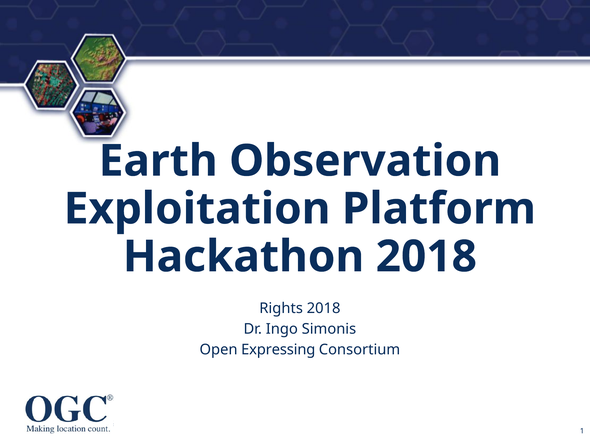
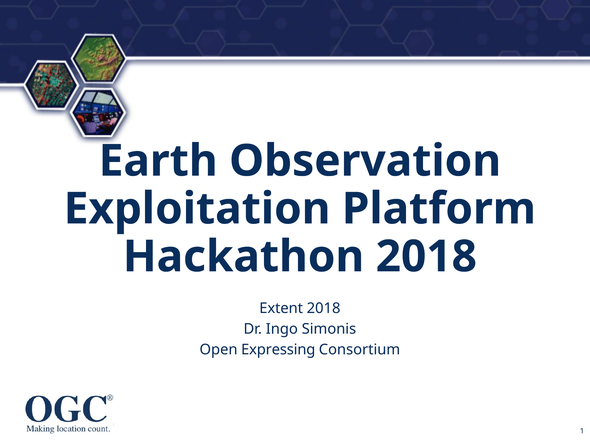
Rights: Rights -> Extent
